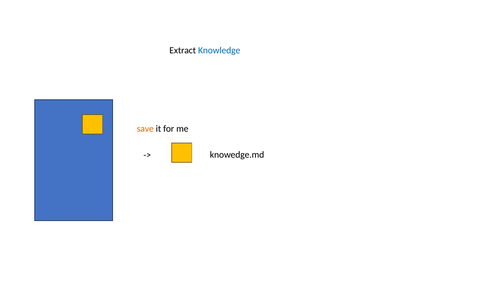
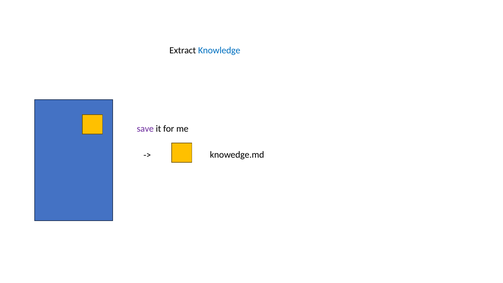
save colour: orange -> purple
